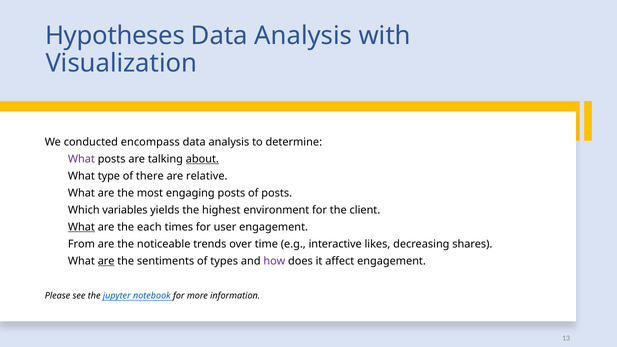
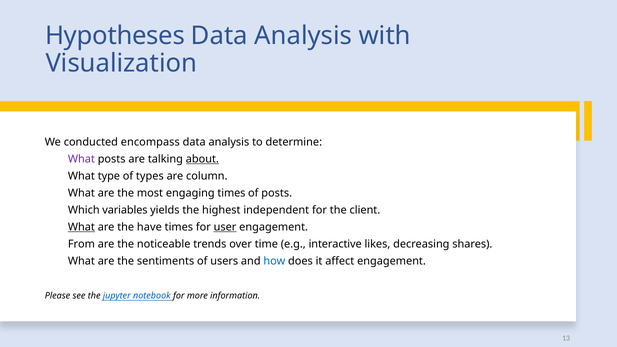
there: there -> types
relative: relative -> column
engaging posts: posts -> times
environment: environment -> independent
each: each -> have
user underline: none -> present
are at (106, 261) underline: present -> none
types: types -> users
how colour: purple -> blue
